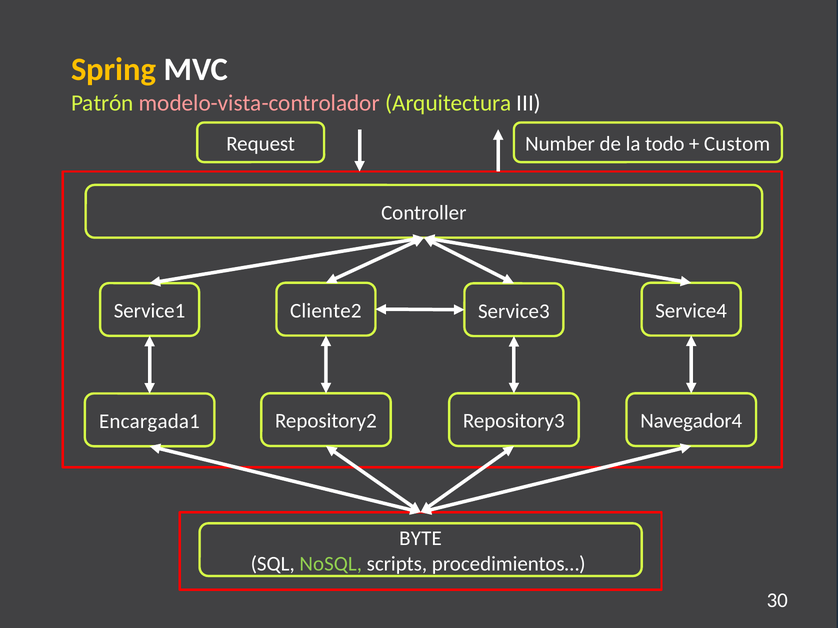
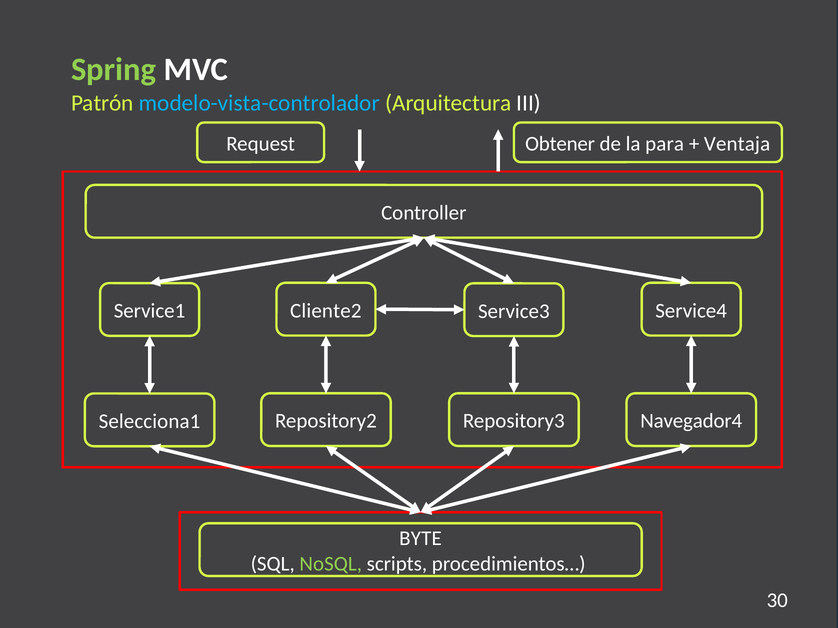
Spring colour: yellow -> light green
modelo-vista-controlador colour: pink -> light blue
Number: Number -> Obtener
todo: todo -> para
Custom: Custom -> Ventaja
Encargada1: Encargada1 -> Selecciona1
